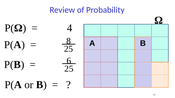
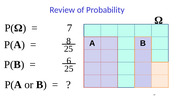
4: 4 -> 7
